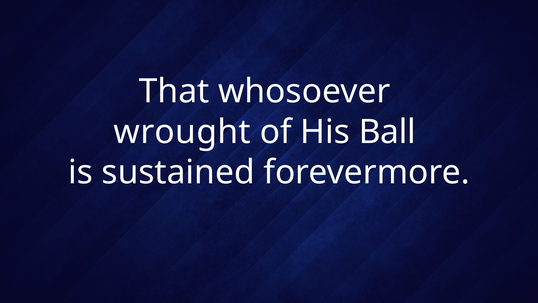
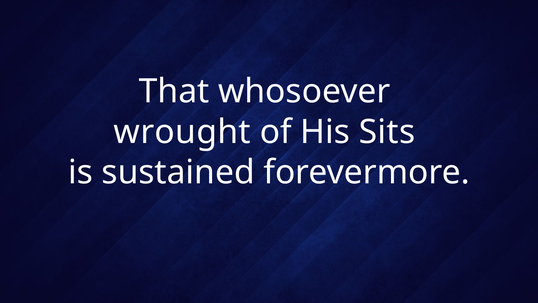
Ball: Ball -> Sits
